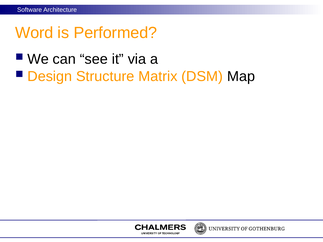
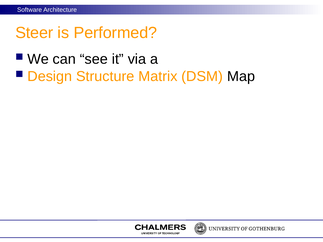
Word: Word -> Steer
